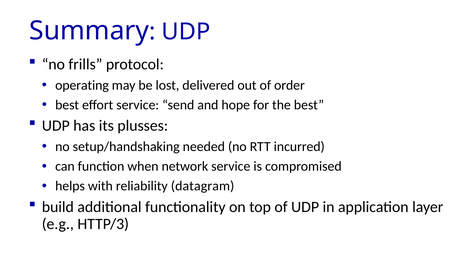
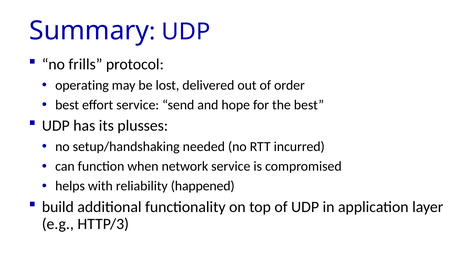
datagram: datagram -> happened
